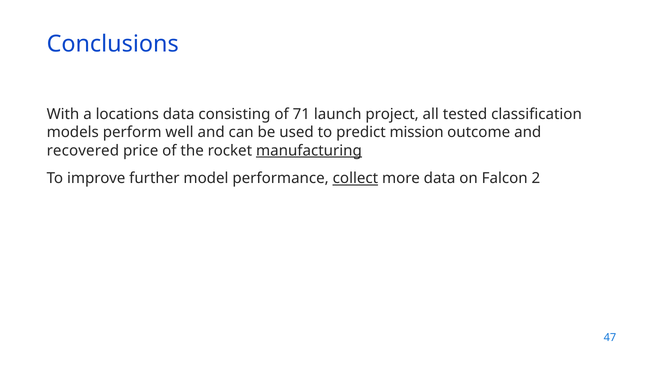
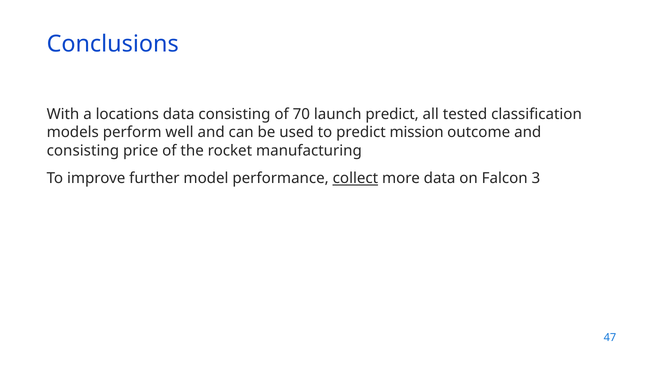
71: 71 -> 70
launch project: project -> predict
recovered at (83, 151): recovered -> consisting
manufacturing underline: present -> none
2: 2 -> 3
